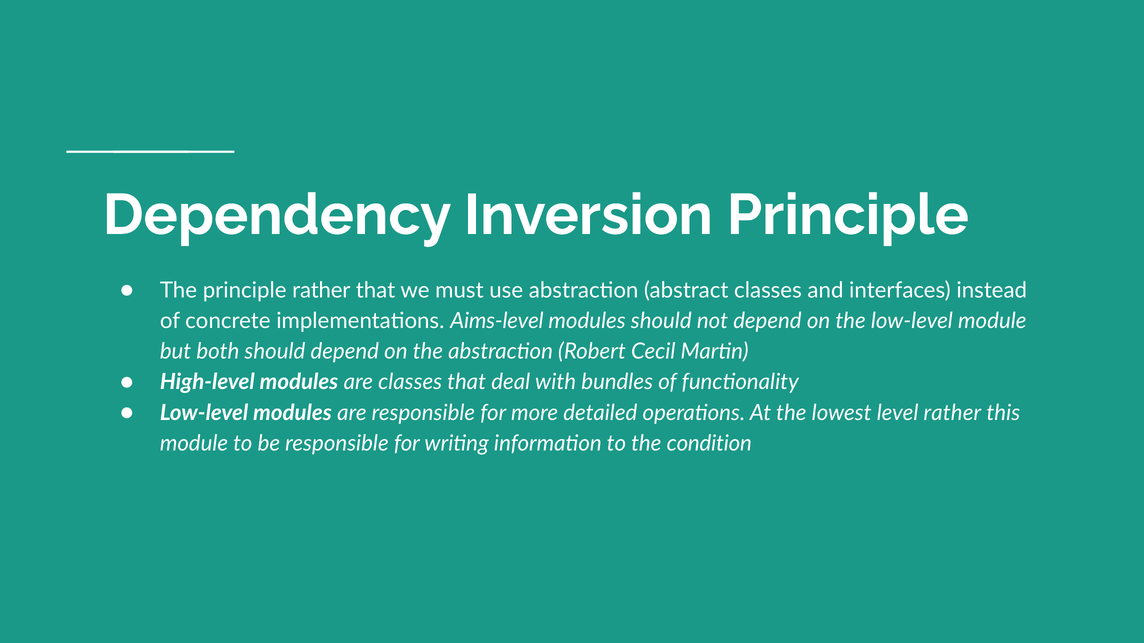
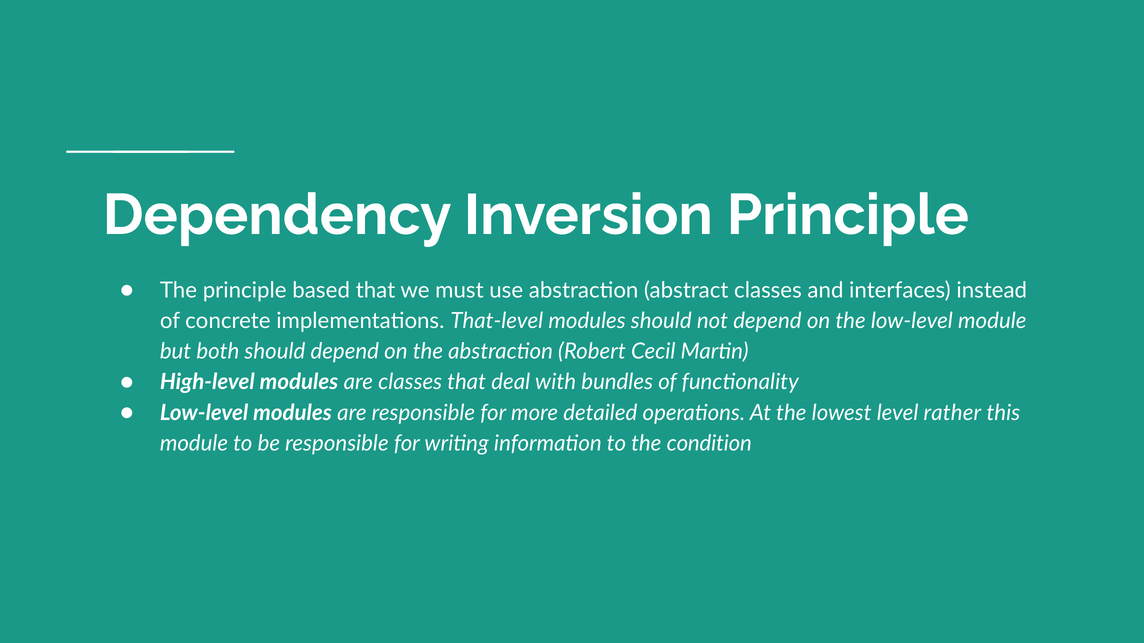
principle rather: rather -> based
Aims-level: Aims-level -> That-level
